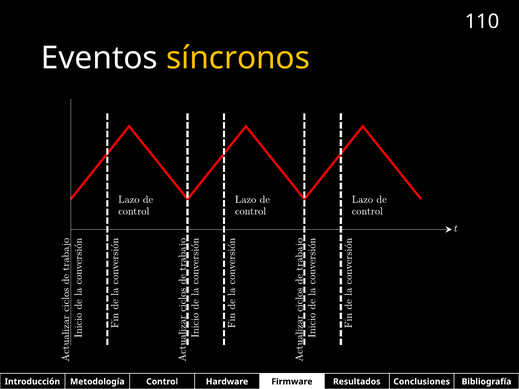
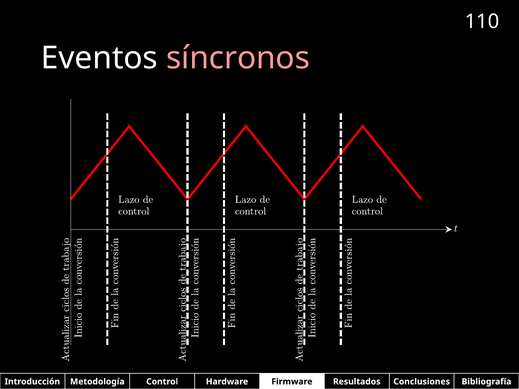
síncronos colour: yellow -> pink
